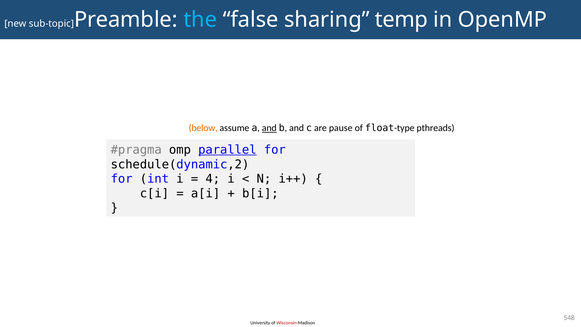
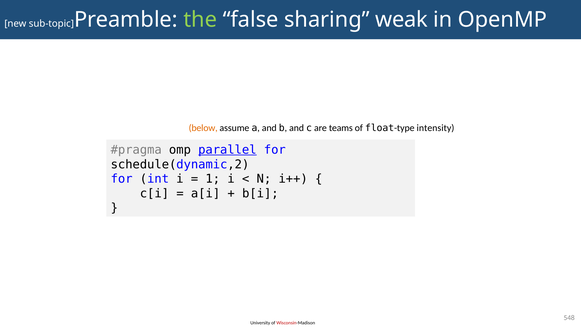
the colour: light blue -> light green
temp: temp -> weak
and at (269, 128) underline: present -> none
pause: pause -> teams
pthreads: pthreads -> intensity
4: 4 -> 1
